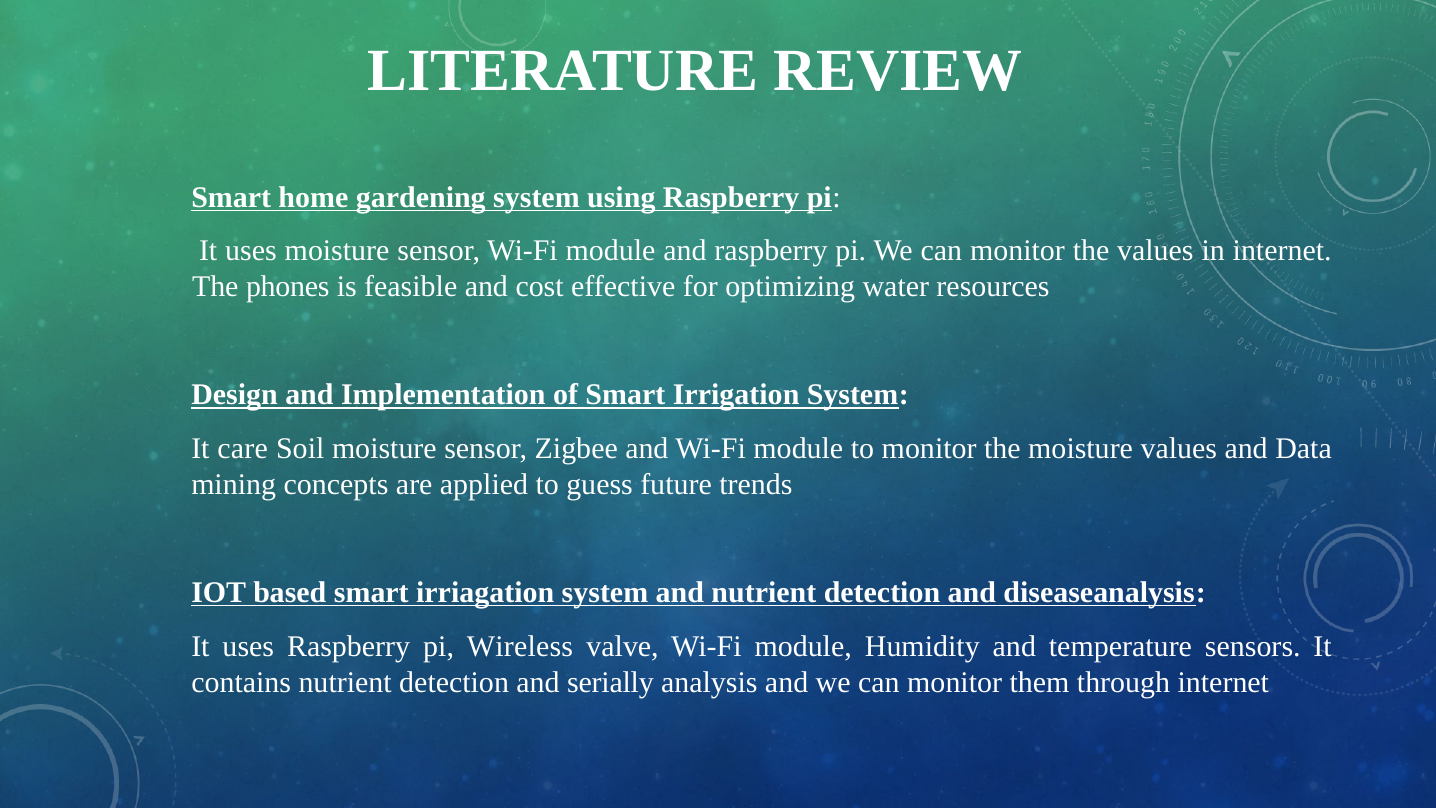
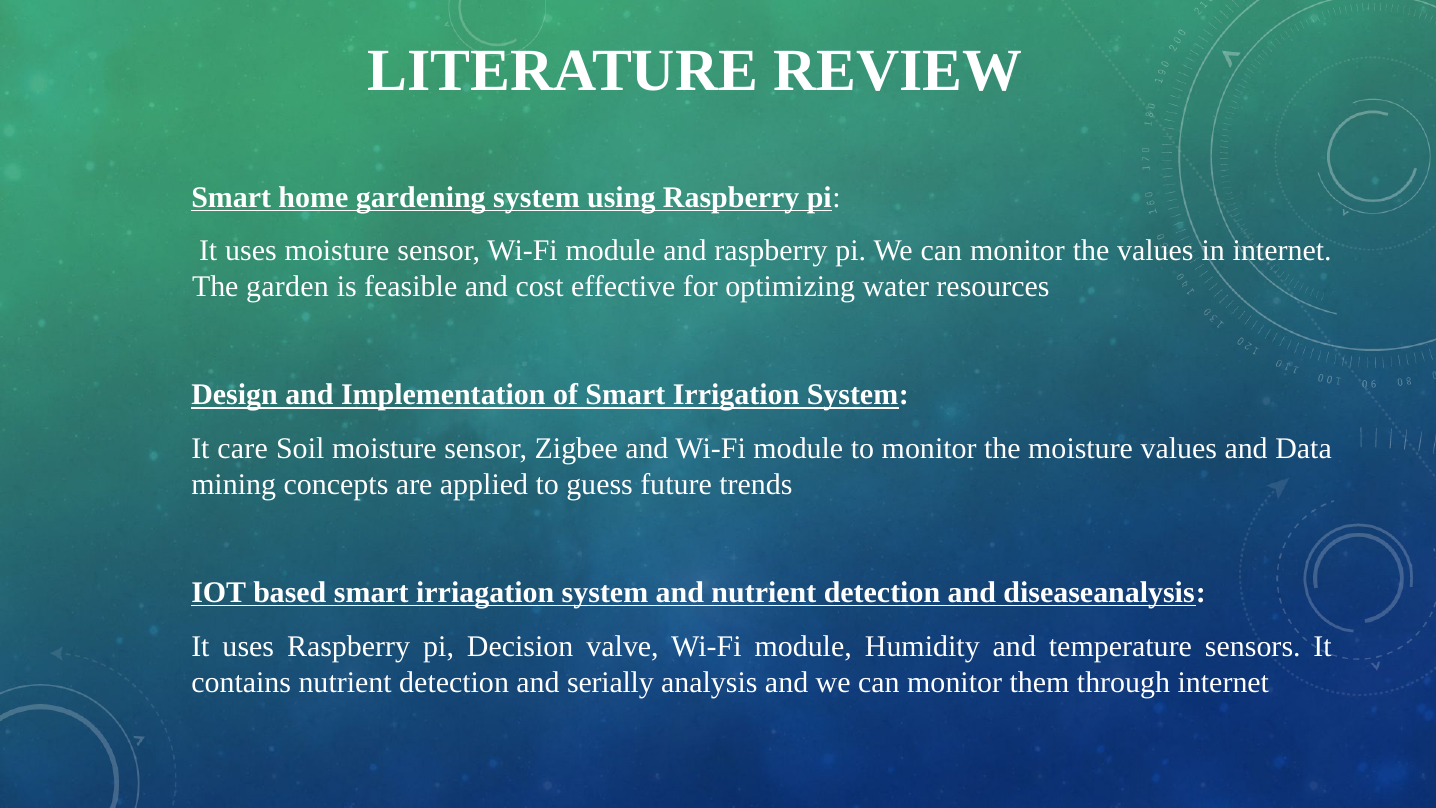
phones: phones -> garden
Wireless: Wireless -> Decision
